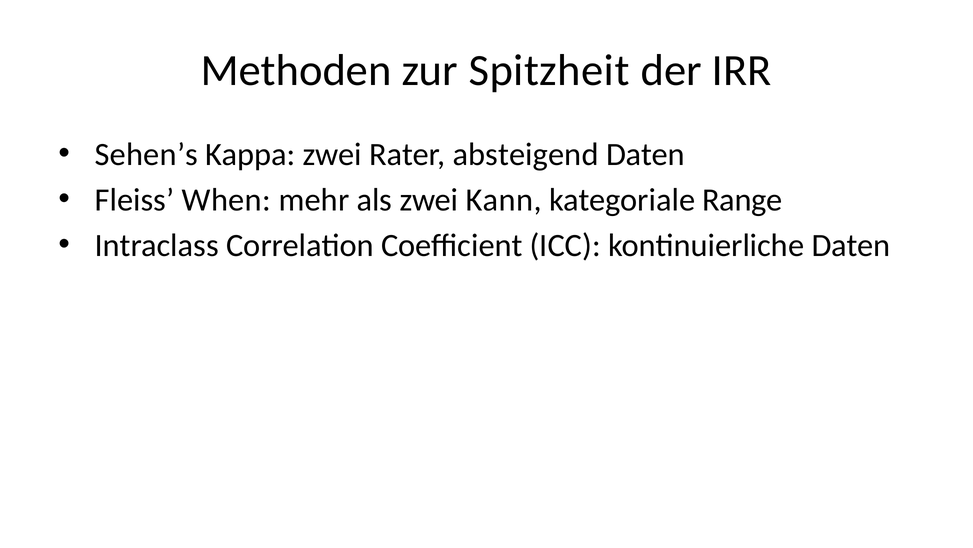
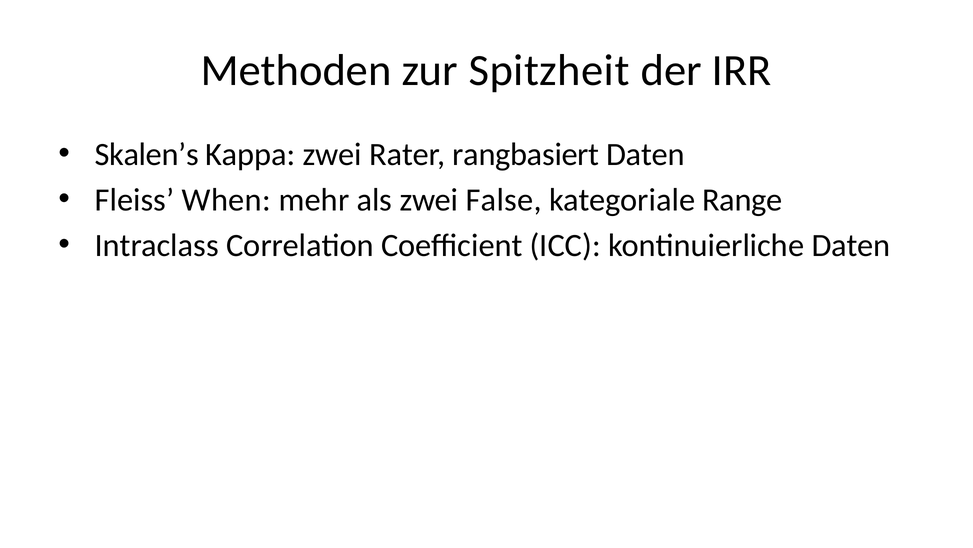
Sehen’s: Sehen’s -> Skalen’s
absteigend: absteigend -> rangbasiert
Kann: Kann -> False
